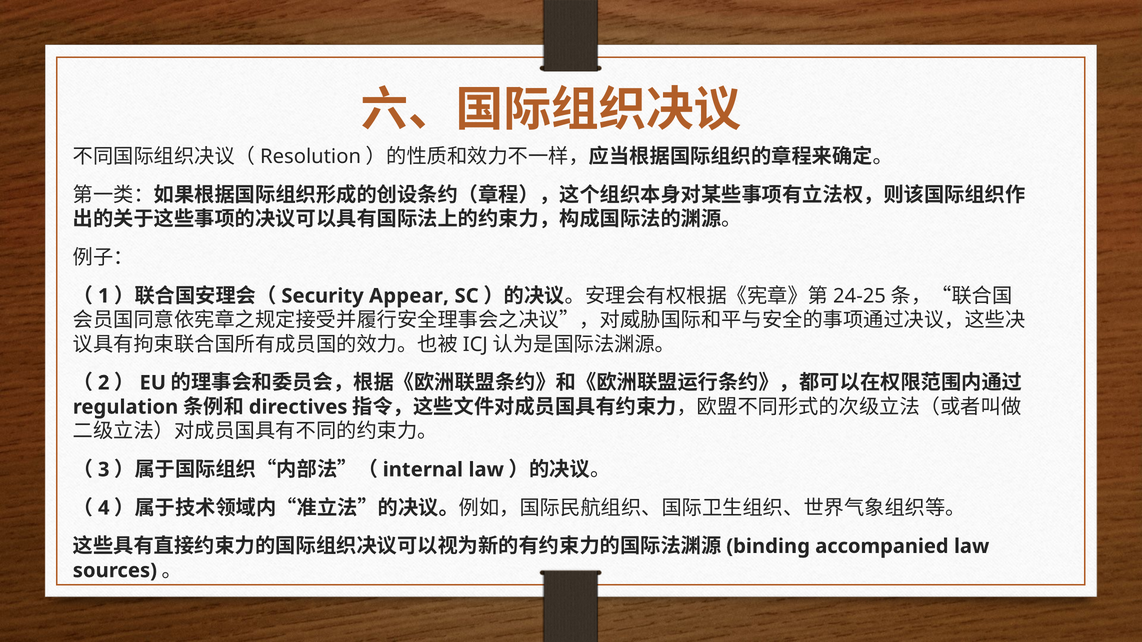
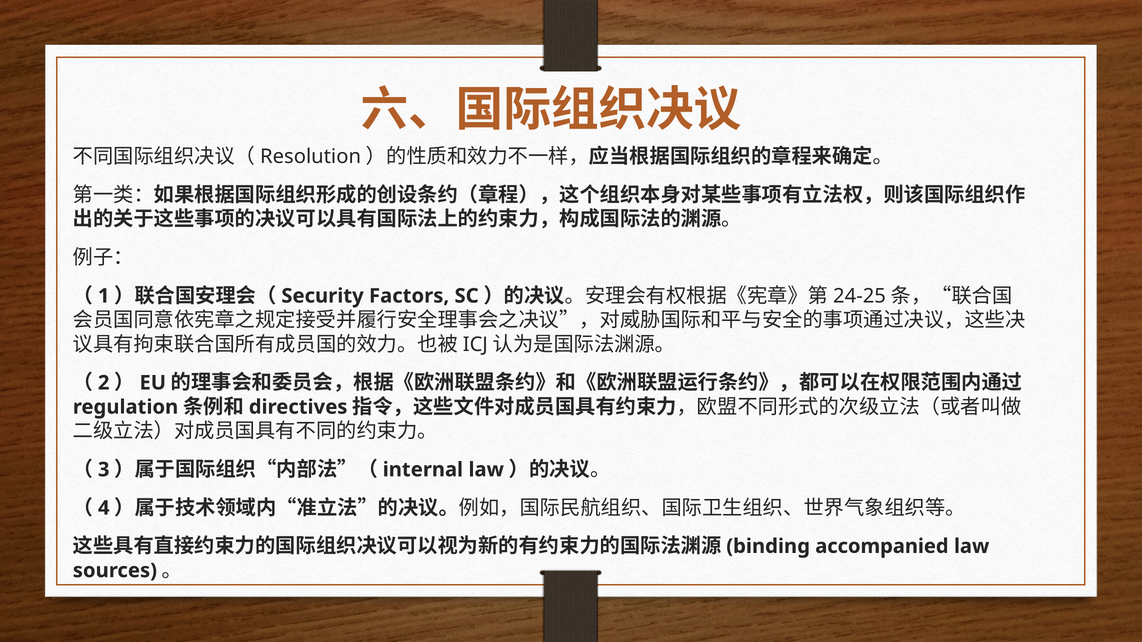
Appear: Appear -> Factors
